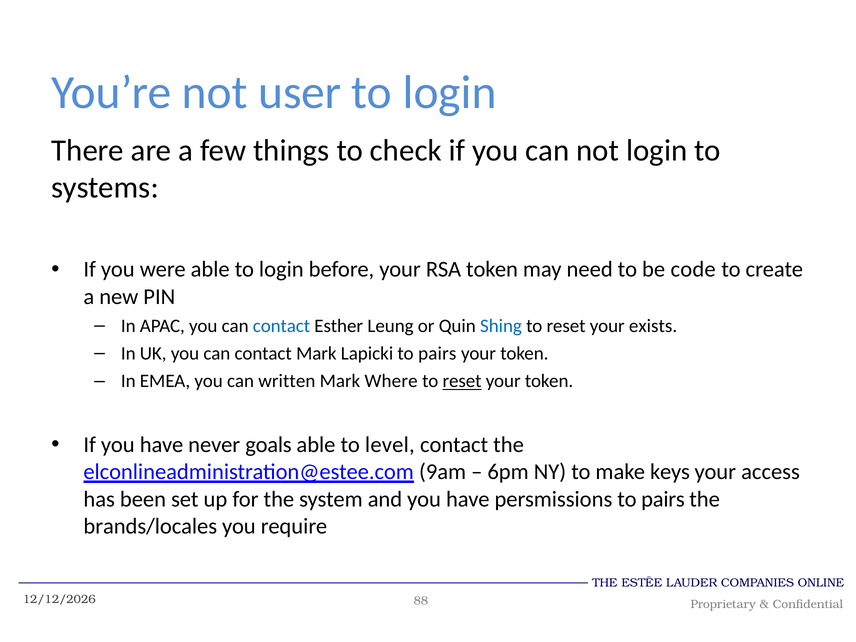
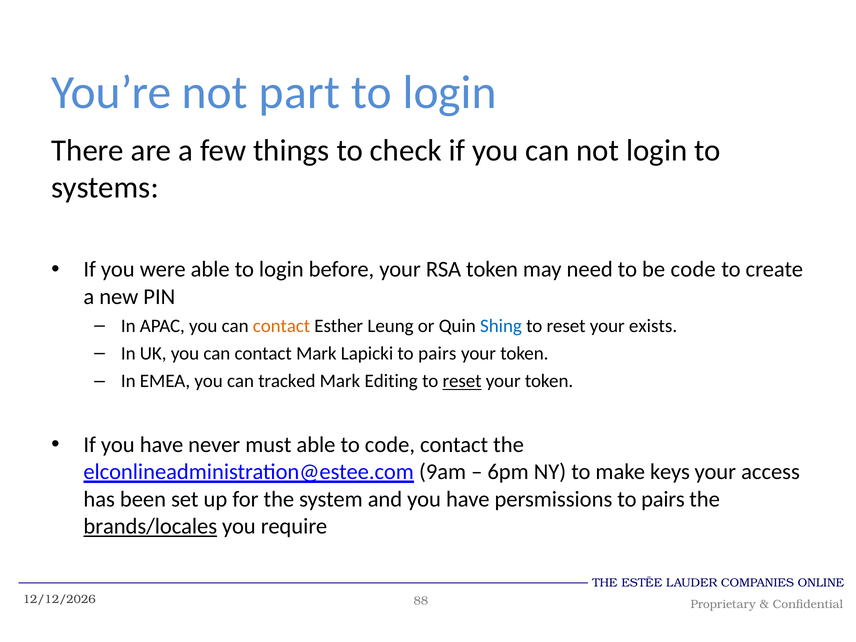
user: user -> part
contact at (282, 326) colour: blue -> orange
written: written -> tracked
Where: Where -> Editing
goals: goals -> must
to level: level -> code
brands/locales underline: none -> present
